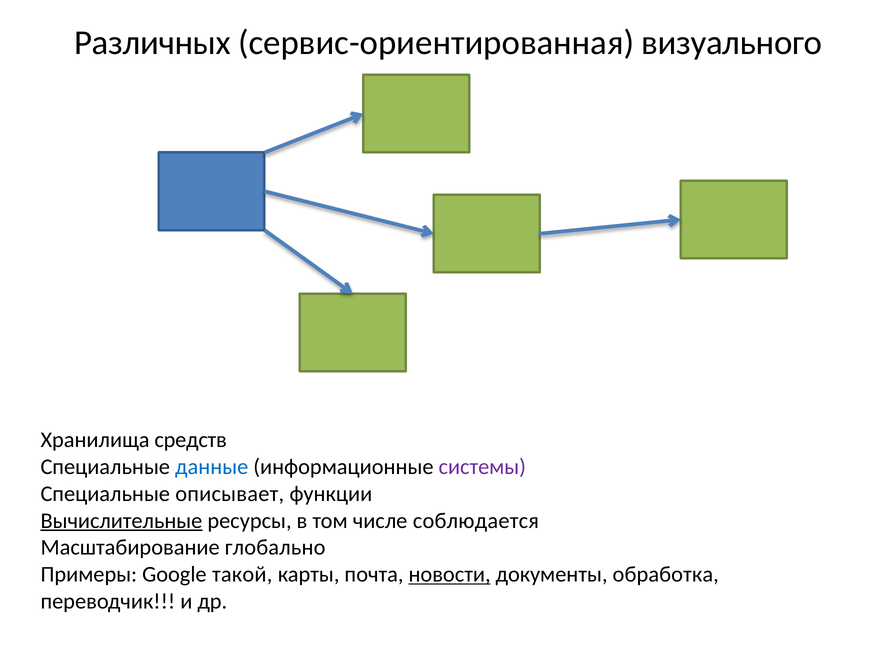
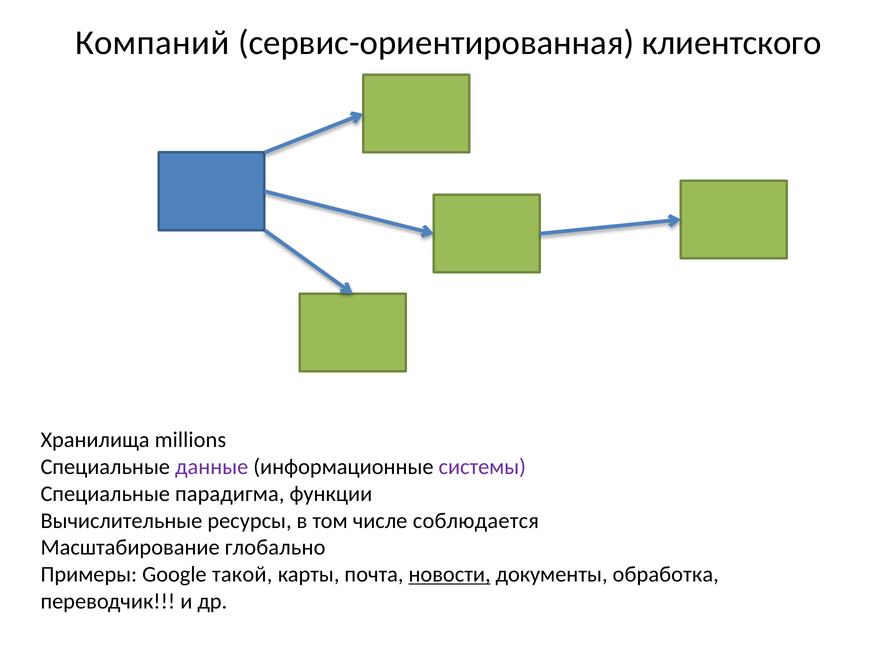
Различных: Различных -> Компаний
визуального: визуального -> клиентского
средств: средств -> millions
данные colour: blue -> purple
описывает: описывает -> парадигма
Вычислительные underline: present -> none
